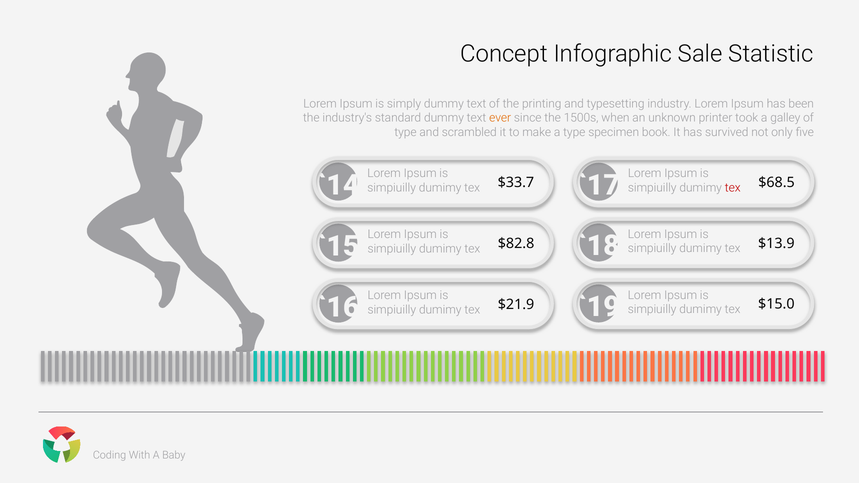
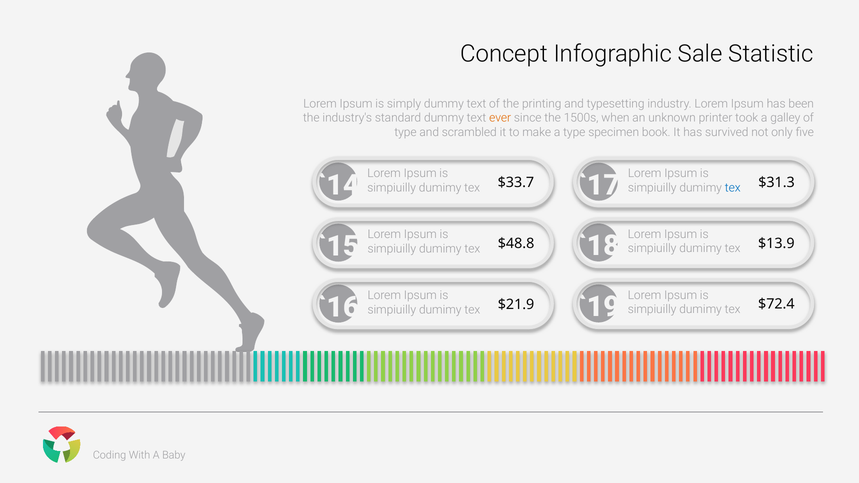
$68.5: $68.5 -> $31.3
tex at (733, 188) colour: red -> blue
$82.8: $82.8 -> $48.8
$15.0: $15.0 -> $72.4
